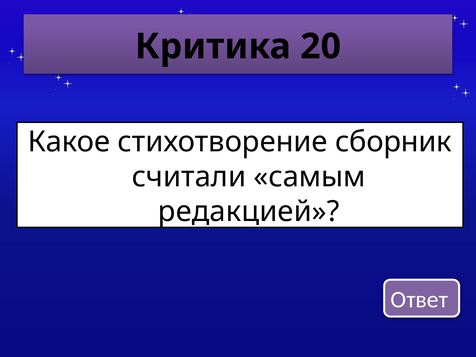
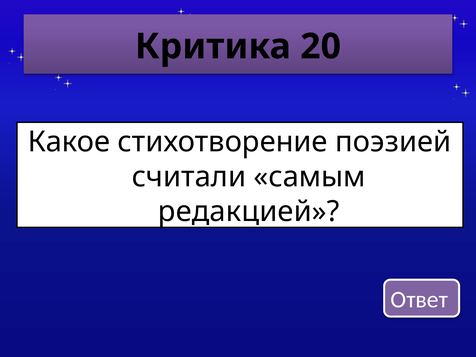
сборник: сборник -> поэзией
